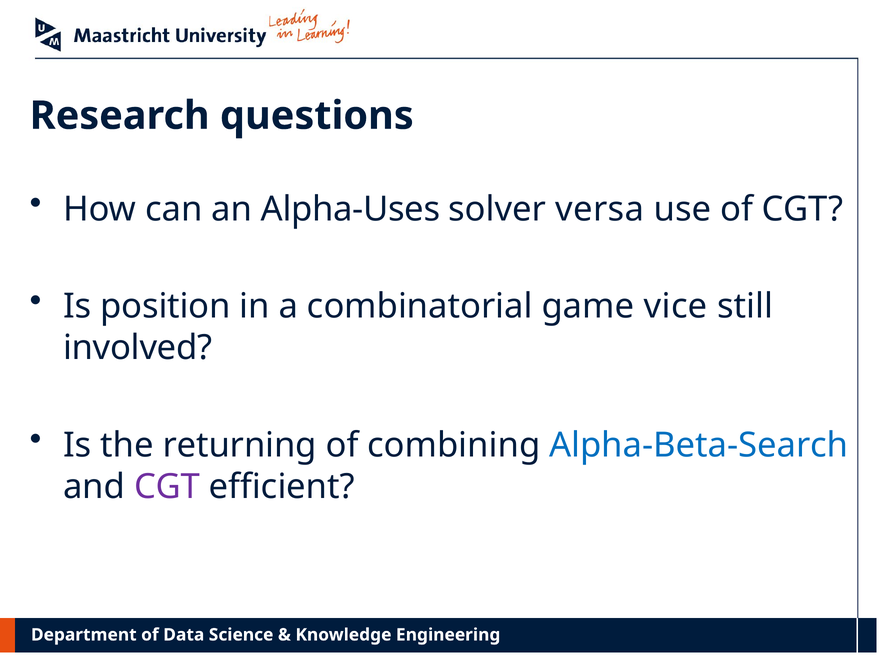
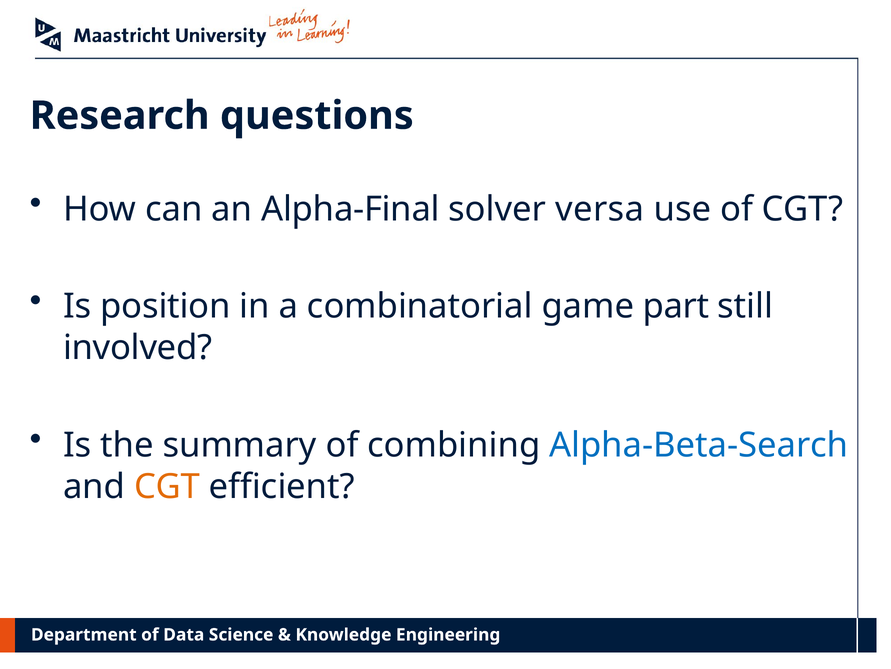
Alpha-Uses: Alpha-Uses -> Alpha-Final
vice: vice -> part
returning: returning -> summary
CGT at (167, 486) colour: purple -> orange
